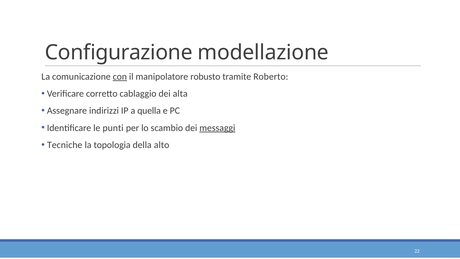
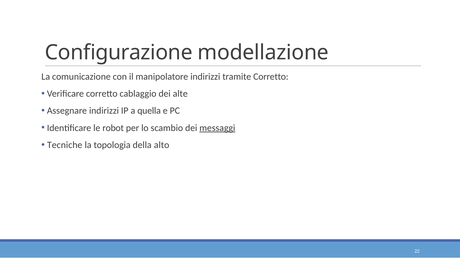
con underline: present -> none
manipolatore robusto: robusto -> indirizzi
tramite Roberto: Roberto -> Corretto
alta: alta -> alte
punti: punti -> robot
